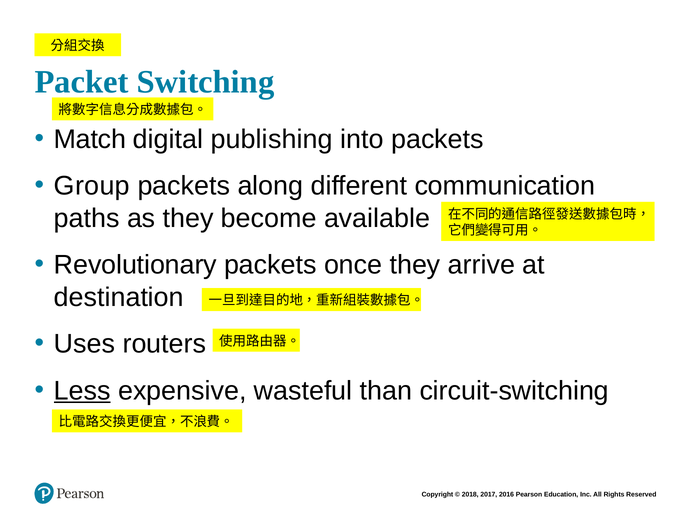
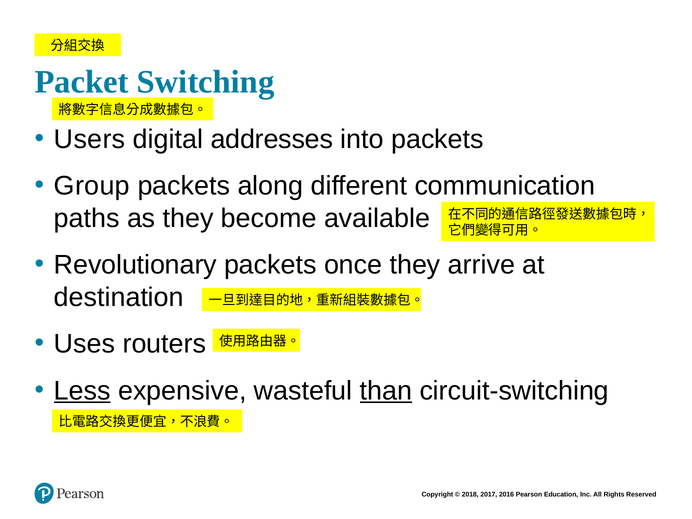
Match: Match -> Users
publishing: publishing -> addresses
than underline: none -> present
